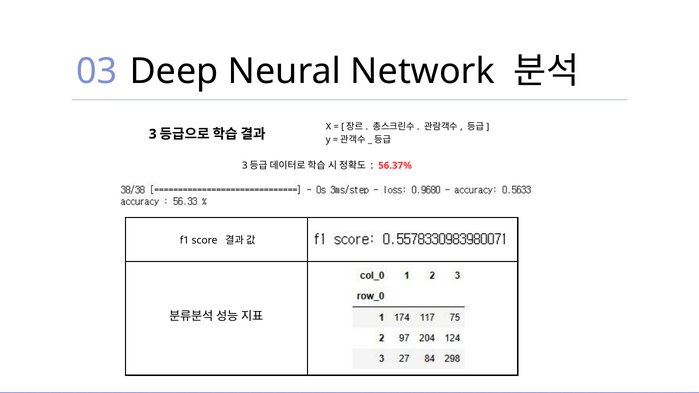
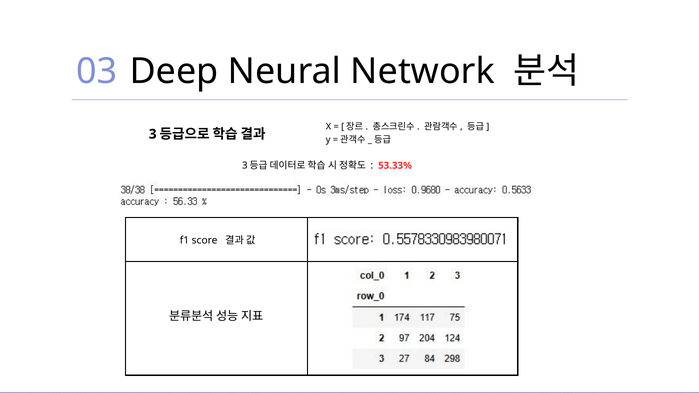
56.37%: 56.37% -> 53.33%
